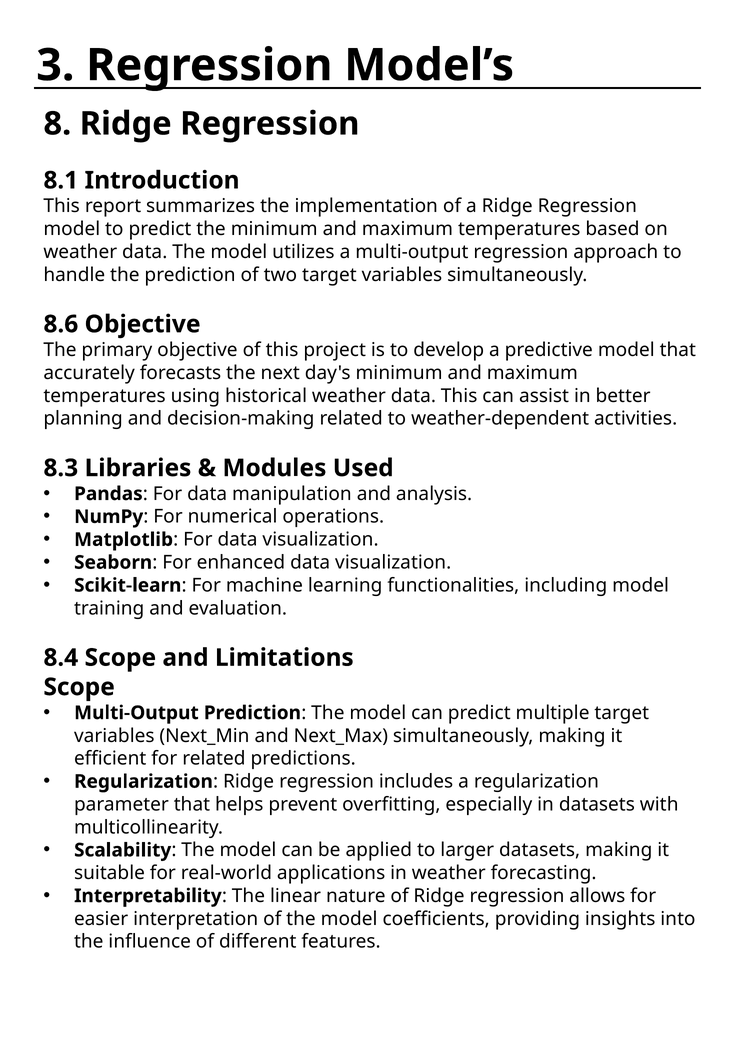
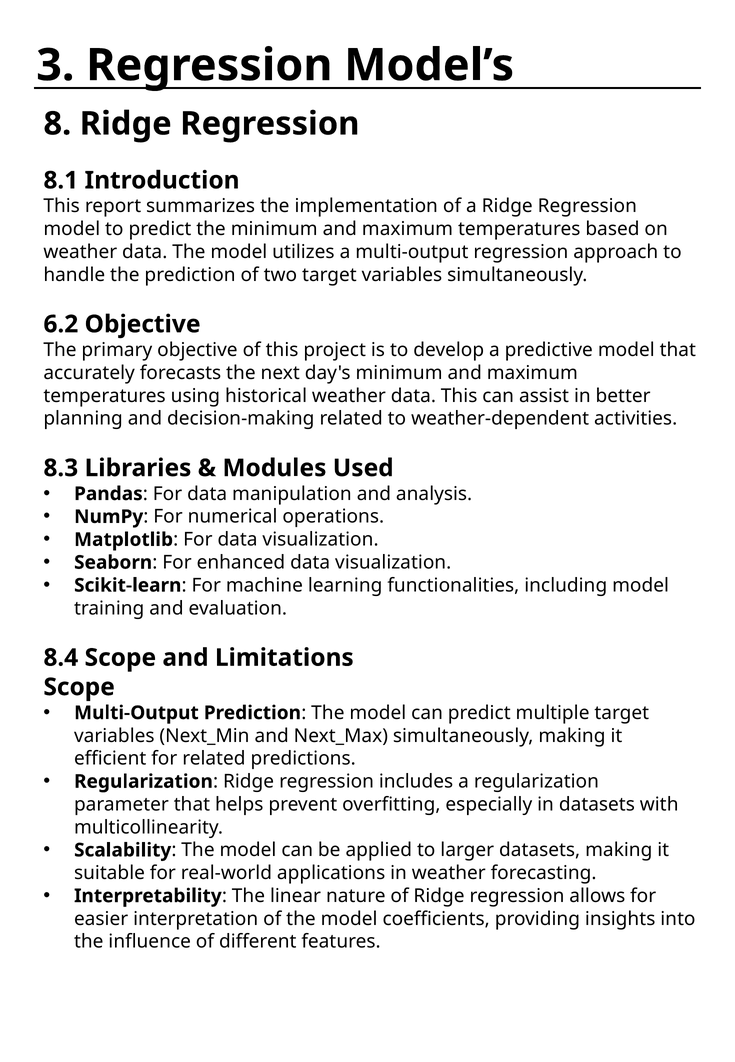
8.6: 8.6 -> 6.2
